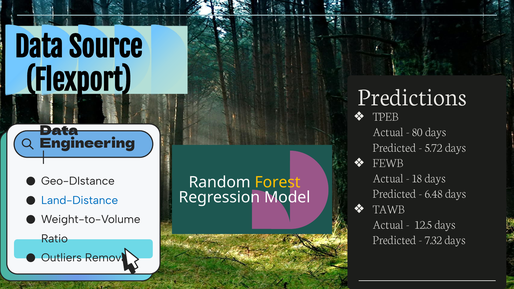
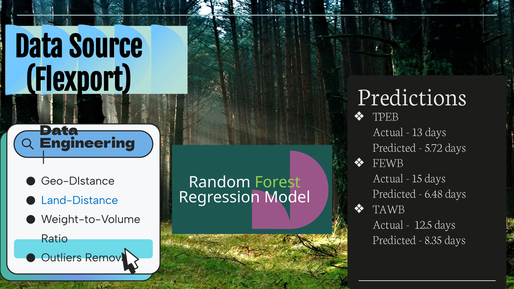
80: 80 -> 13
18: 18 -> 15
Forest colour: yellow -> light green
7.32: 7.32 -> 8.35
